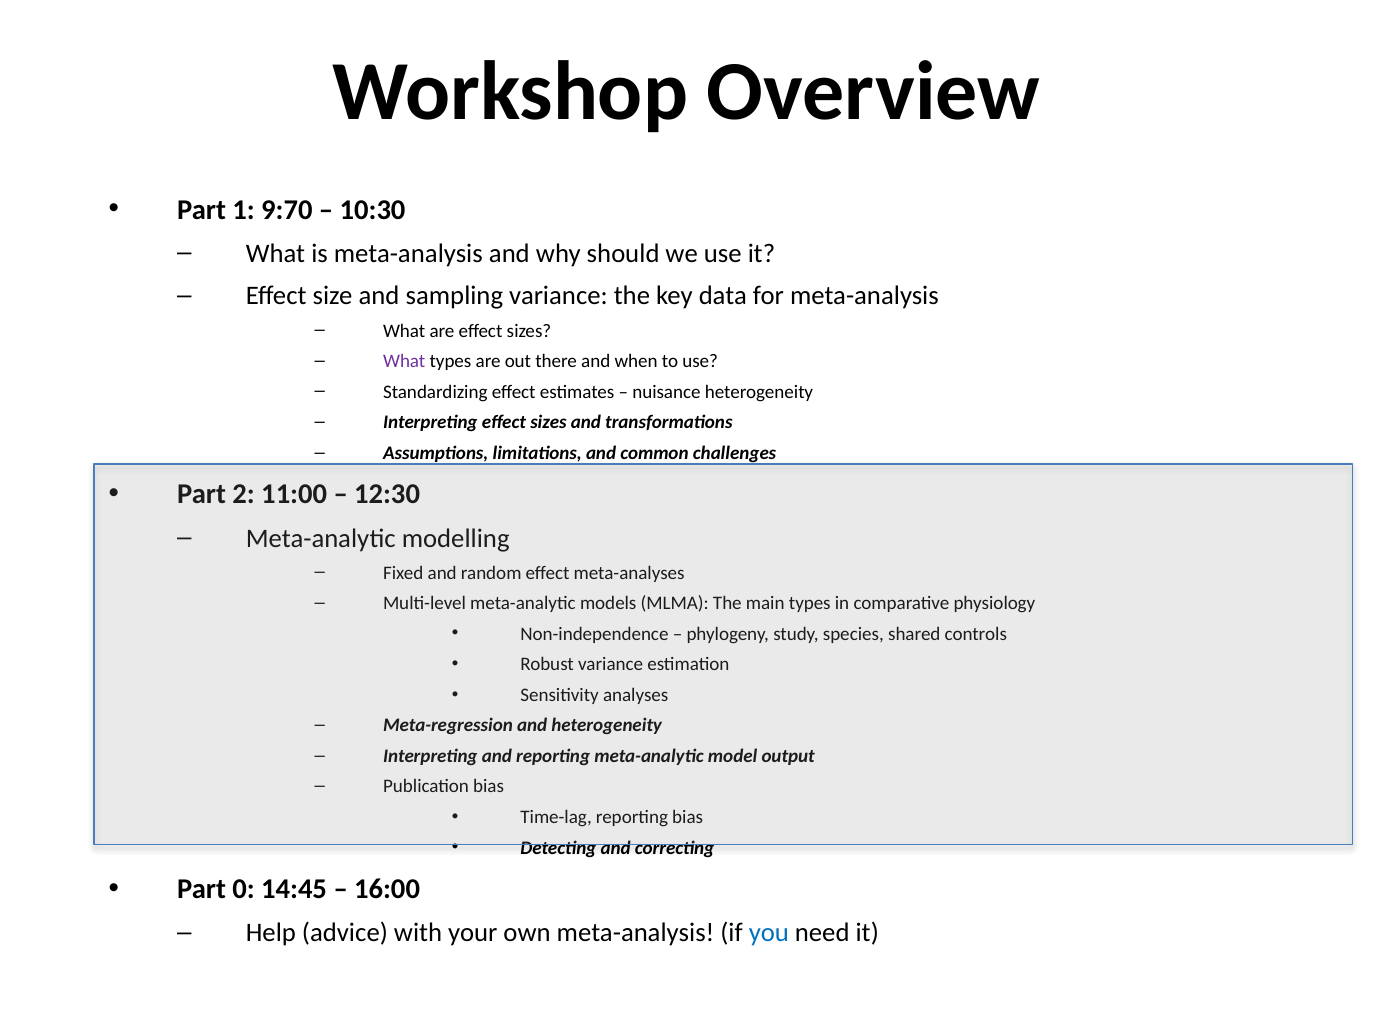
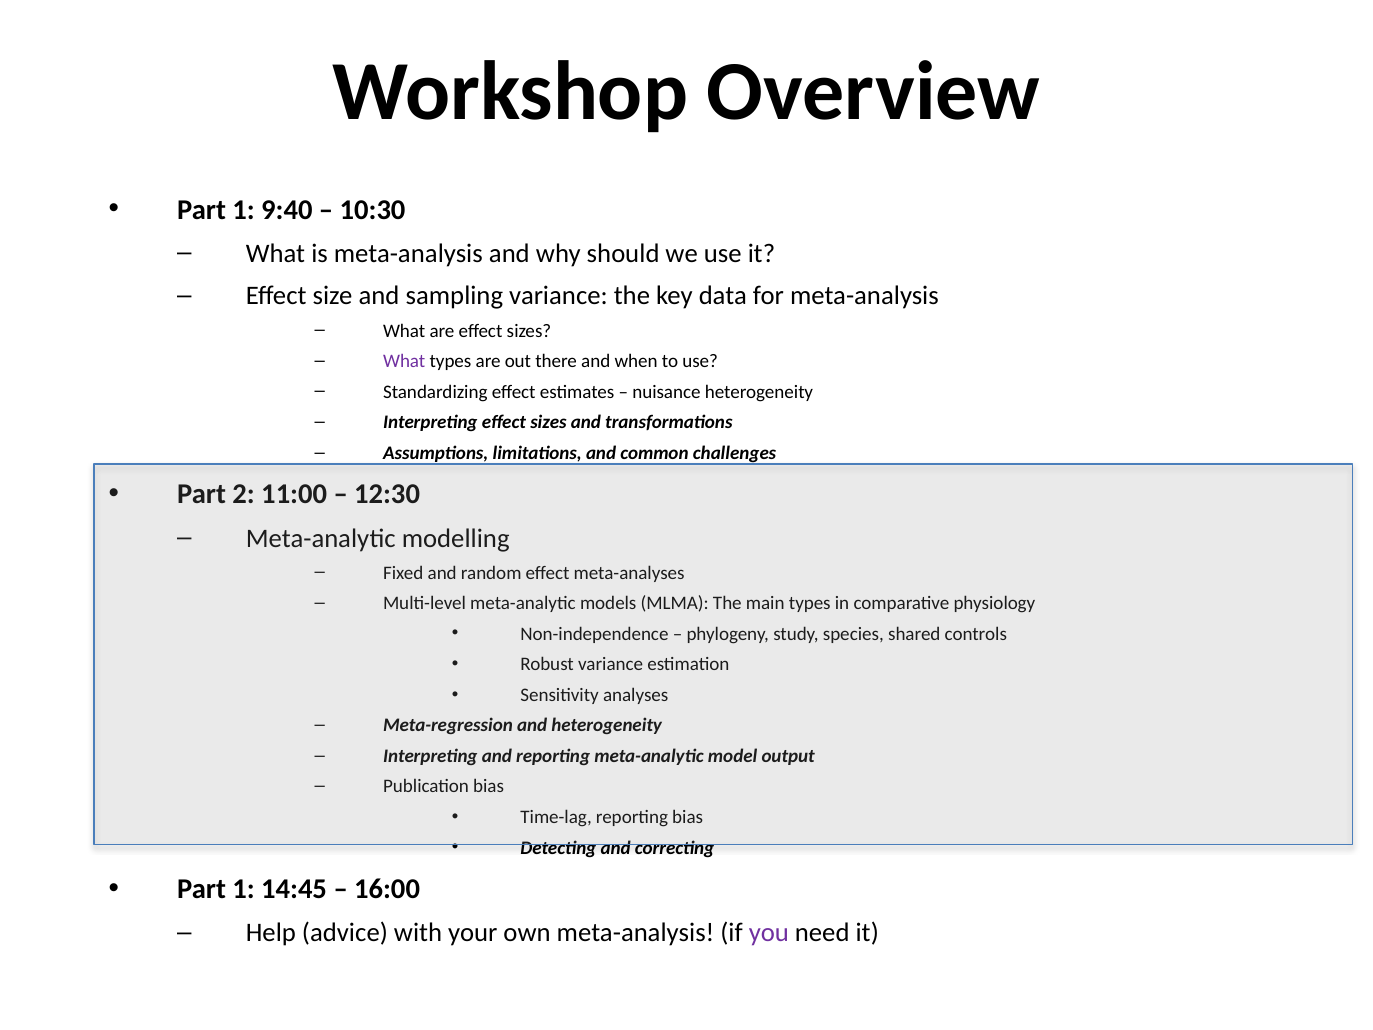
9:70: 9:70 -> 9:40
0 at (244, 889): 0 -> 1
you colour: blue -> purple
